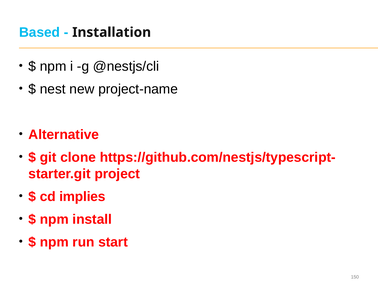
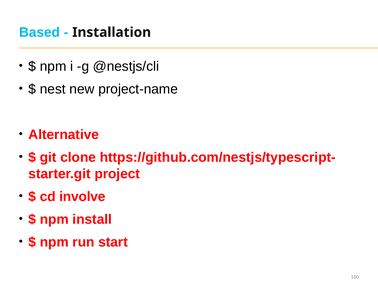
implies: implies -> involve
